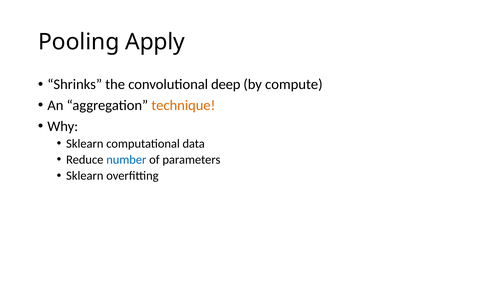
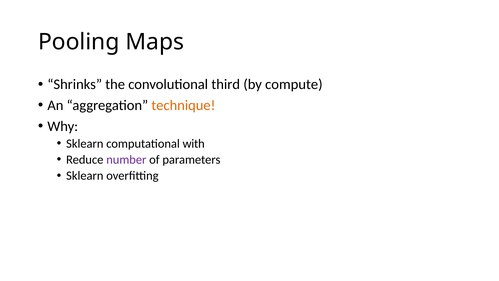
Apply: Apply -> Maps
deep: deep -> third
data: data -> with
number colour: blue -> purple
